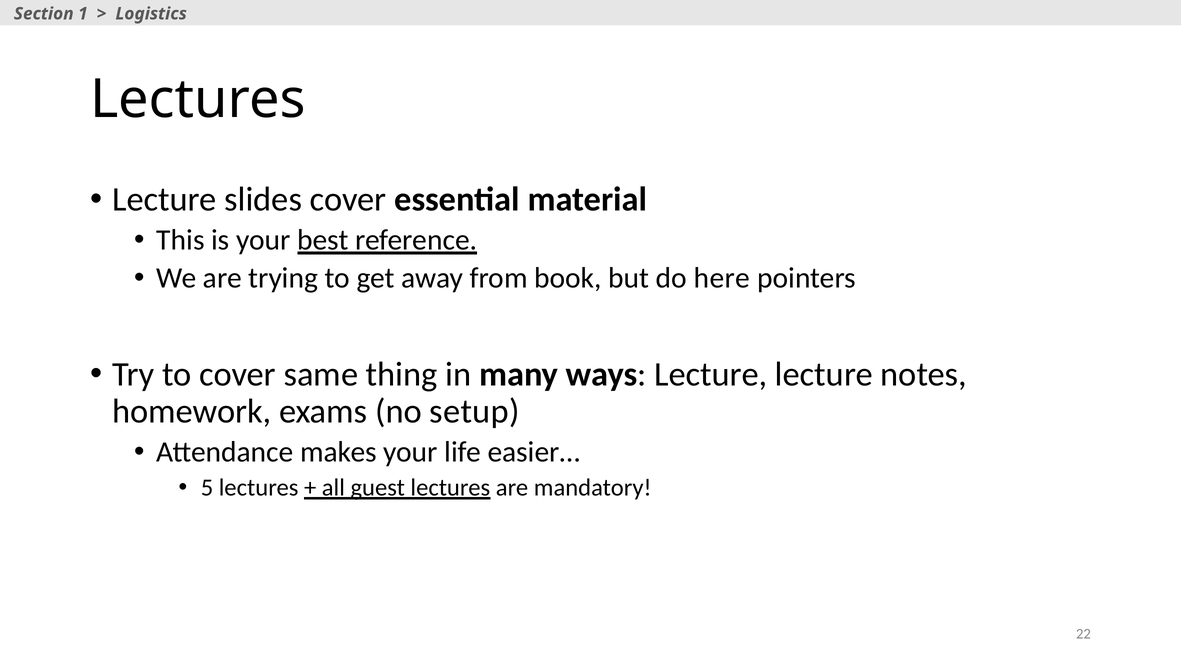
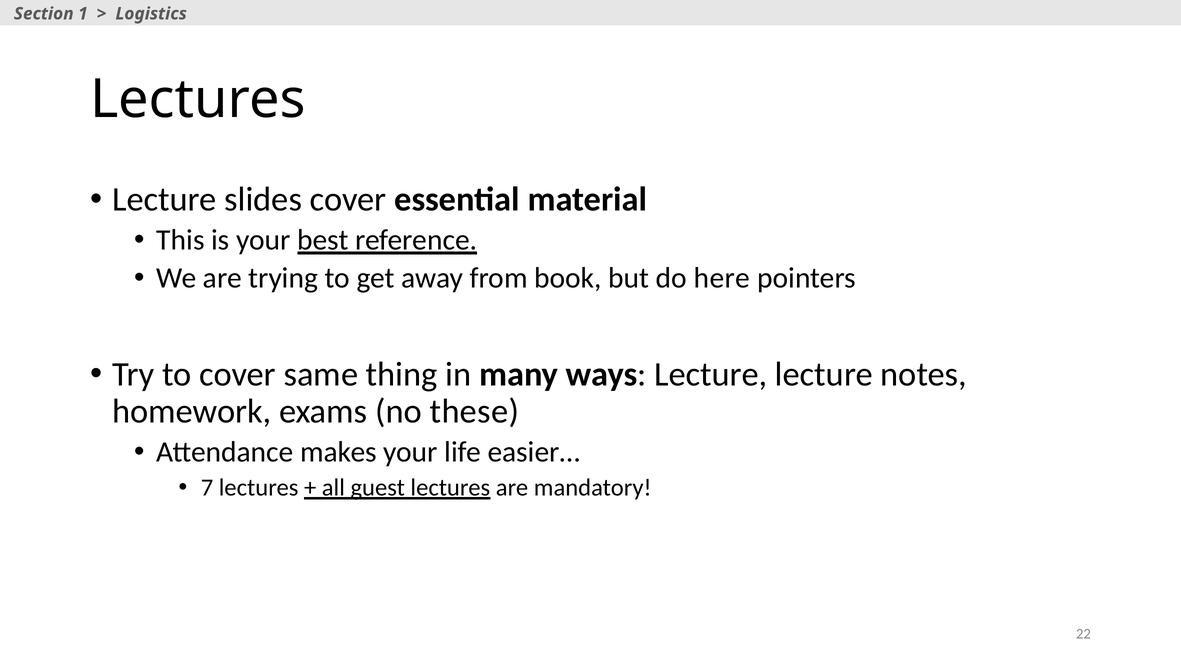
setup: setup -> these
5: 5 -> 7
